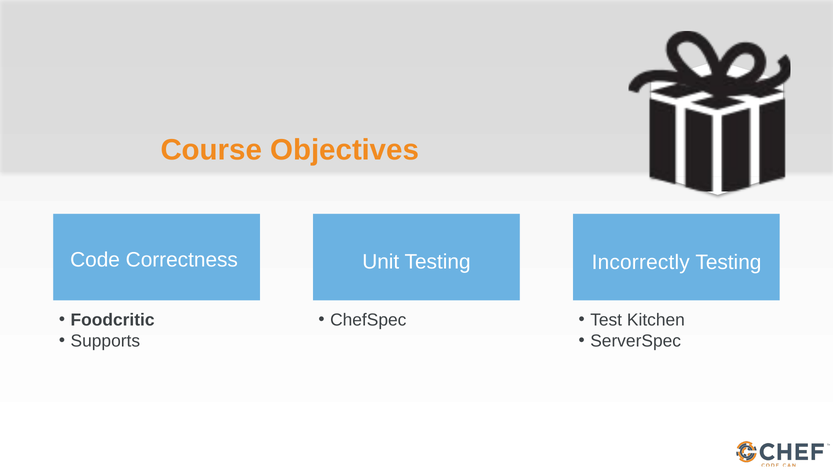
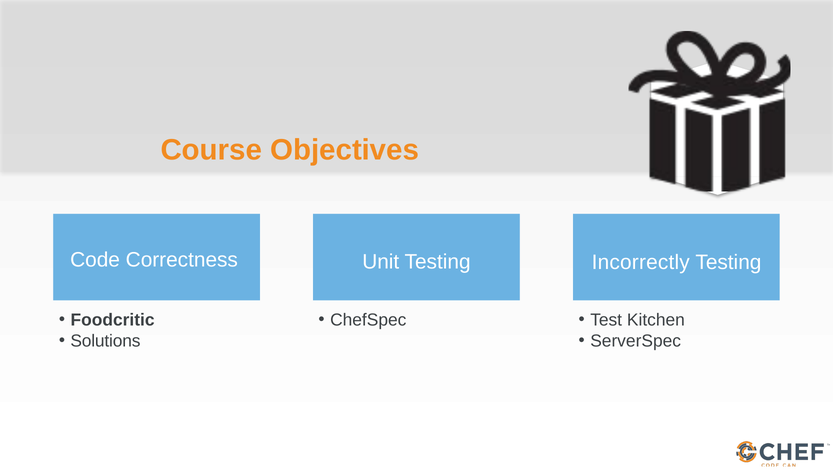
Supports: Supports -> Solutions
